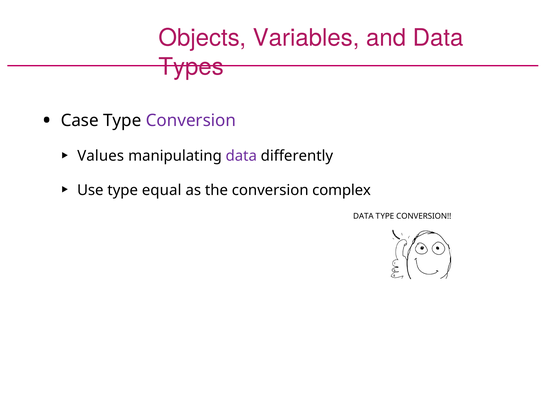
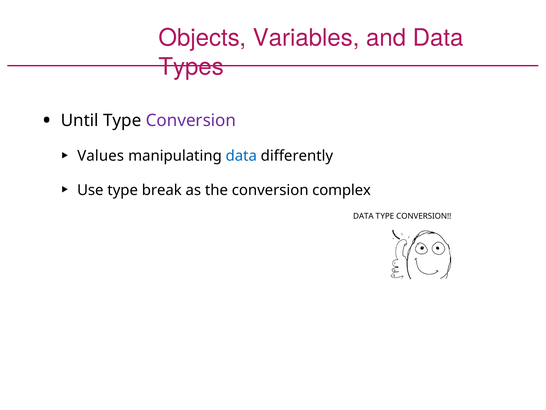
Case: Case -> Until
data at (241, 156) colour: purple -> blue
equal: equal -> break
